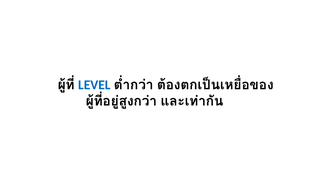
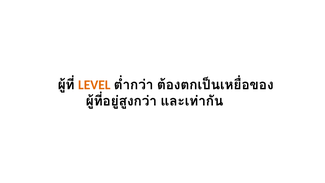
LEVEL colour: blue -> orange
